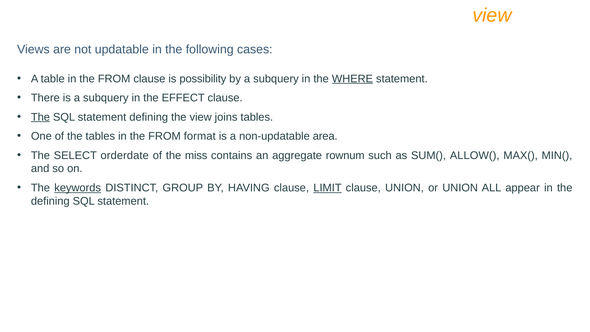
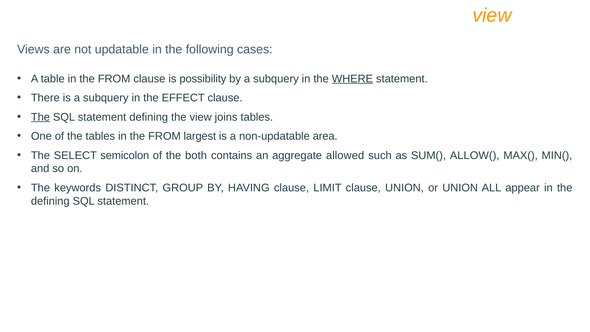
format: format -> largest
orderdate: orderdate -> semicolon
miss: miss -> both
rownum: rownum -> allowed
keywords underline: present -> none
LIMIT underline: present -> none
